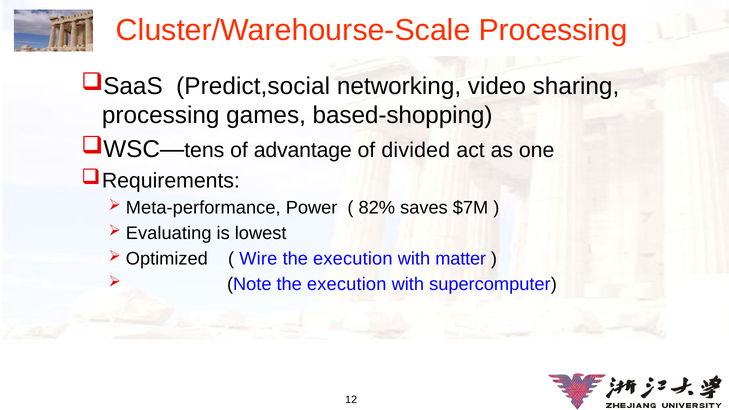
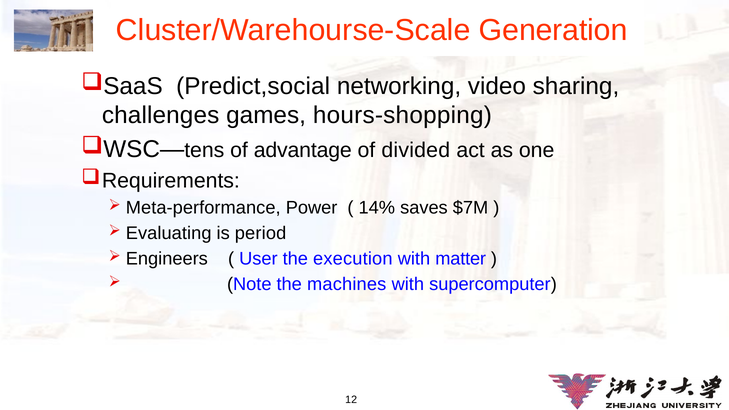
Cluster/Warehourse-Scale Processing: Processing -> Generation
processing at (161, 115): processing -> challenges
based-shopping: based-shopping -> hours-shopping
82%: 82% -> 14%
lowest: lowest -> period
Optimized: Optimized -> Engineers
Wire: Wire -> User
Note the execution: execution -> machines
